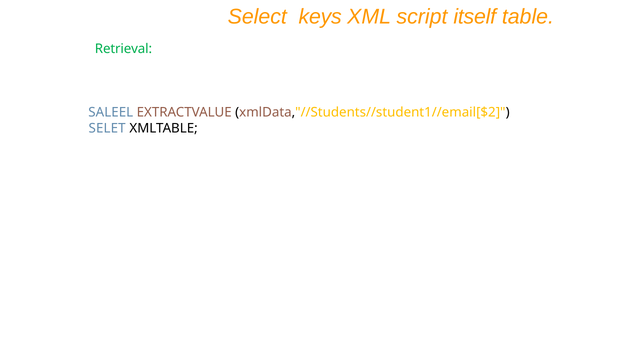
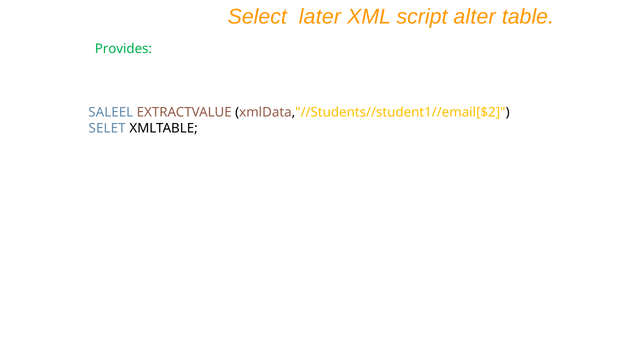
keys: keys -> later
itself: itself -> alter
Retrieval: Retrieval -> Provides
